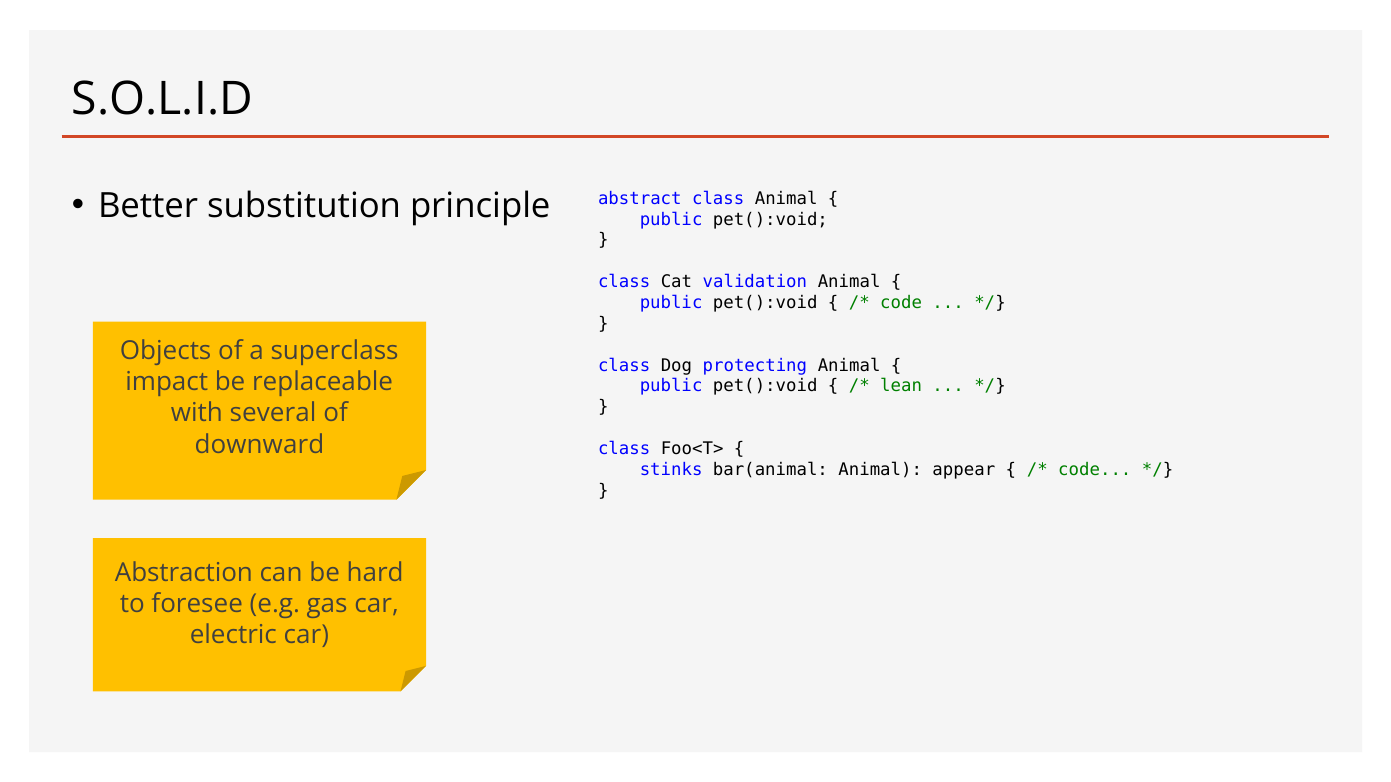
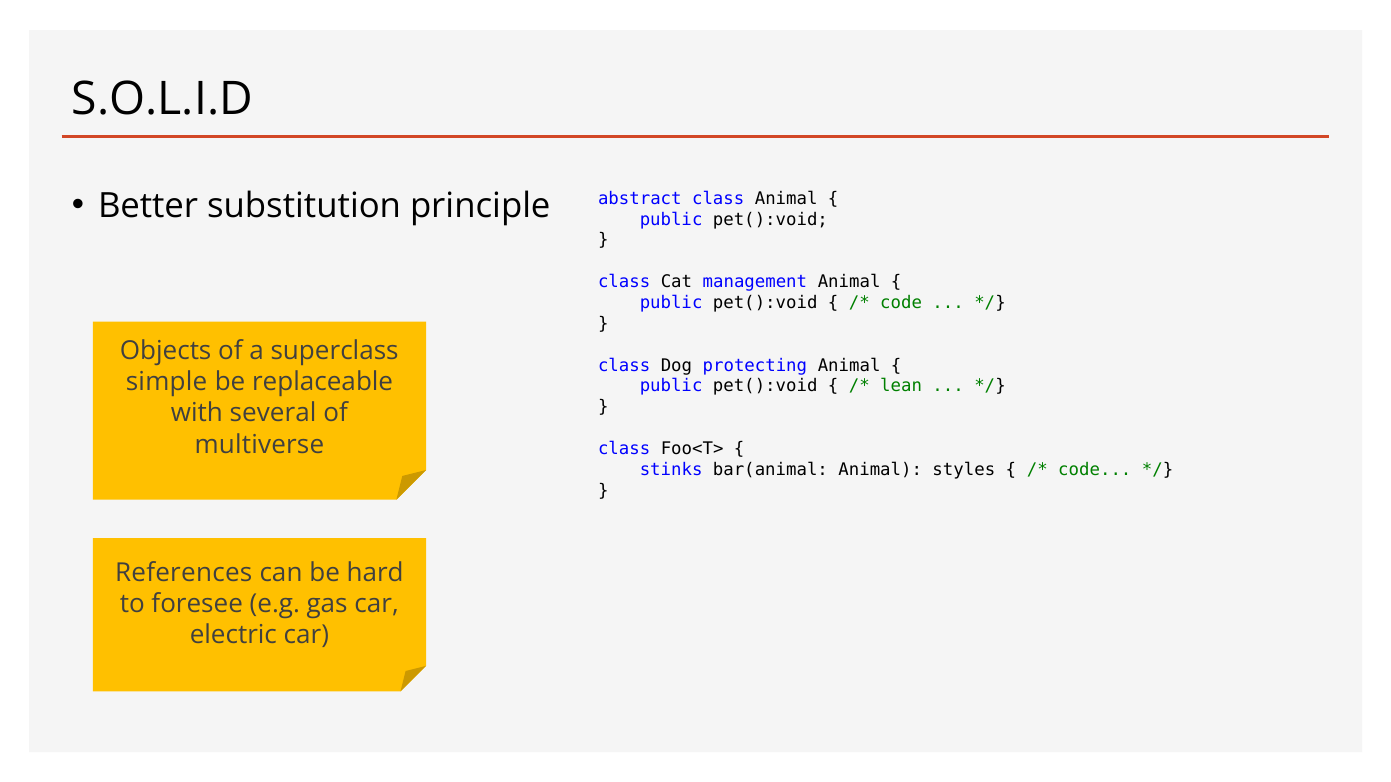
validation: validation -> management
impact: impact -> simple
downward: downward -> multiverse
appear: appear -> styles
Abstraction: Abstraction -> References
